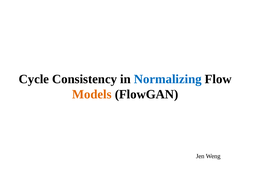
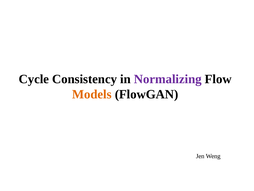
Normalizing colour: blue -> purple
